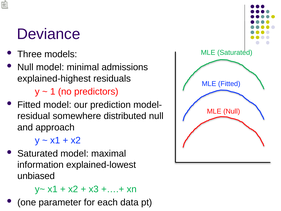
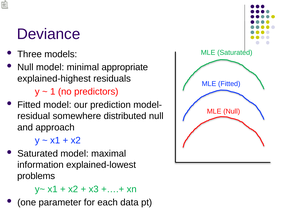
admissions: admissions -> appropriate
unbiased: unbiased -> problems
